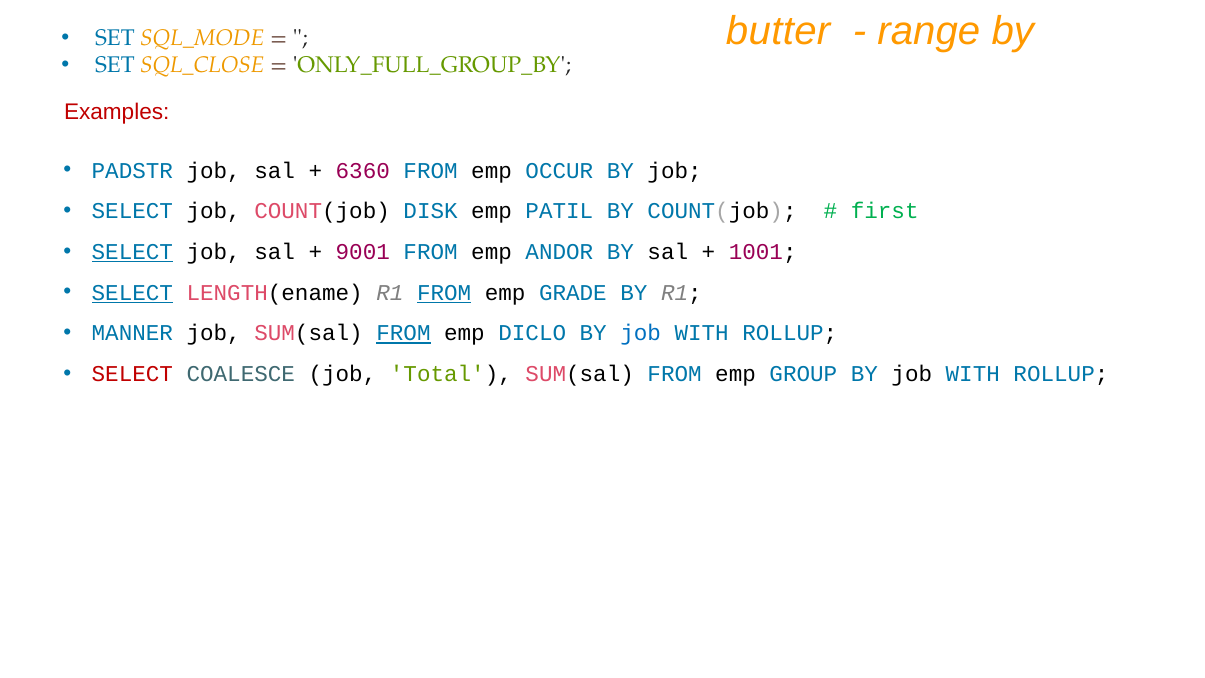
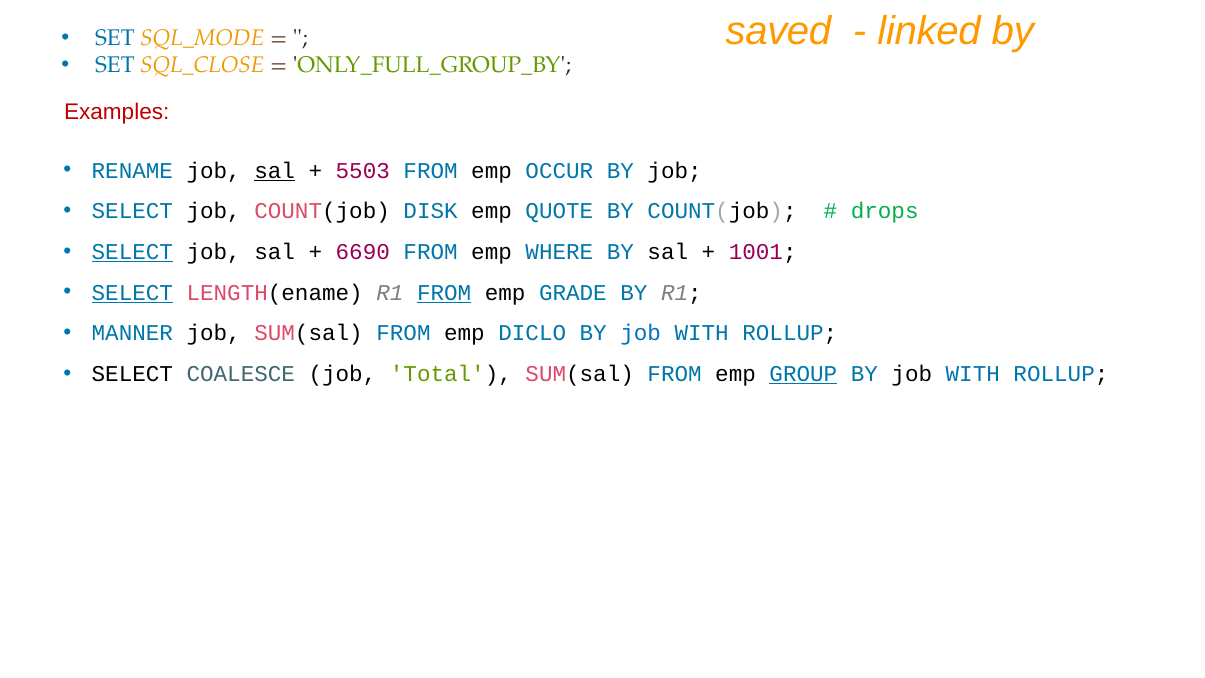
butter: butter -> saved
range: range -> linked
PADSTR: PADSTR -> RENAME
sal at (275, 171) underline: none -> present
6360: 6360 -> 5503
PATIL: PATIL -> QUOTE
first: first -> drops
9001: 9001 -> 6690
ANDOR: ANDOR -> WHERE
FROM at (403, 333) underline: present -> none
SELECT at (132, 374) colour: red -> black
GROUP underline: none -> present
